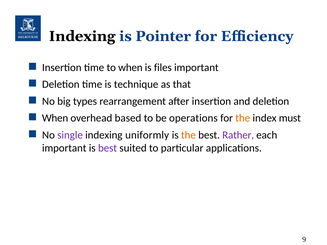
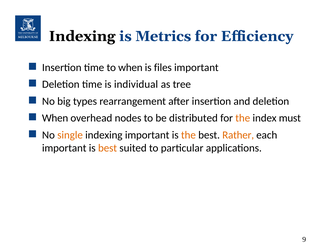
Pointer: Pointer -> Metrics
technique: technique -> individual
that: that -> tree
based: based -> nodes
operations: operations -> distributed
single colour: purple -> orange
indexing uniformly: uniformly -> important
Rather colour: purple -> orange
best at (108, 148) colour: purple -> orange
